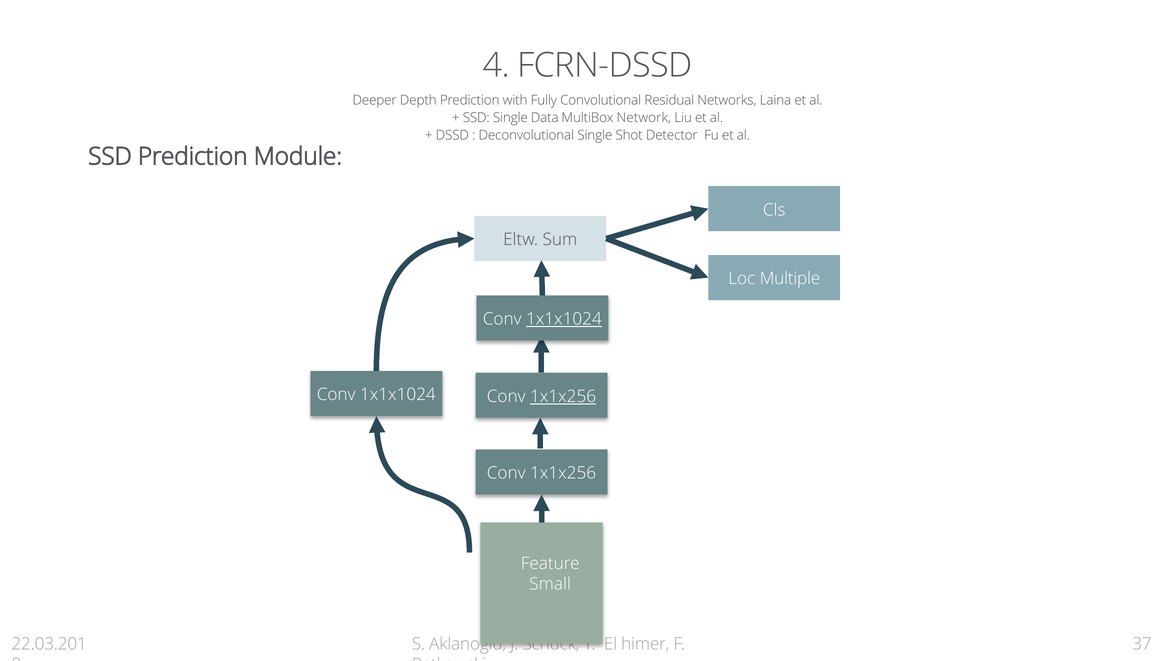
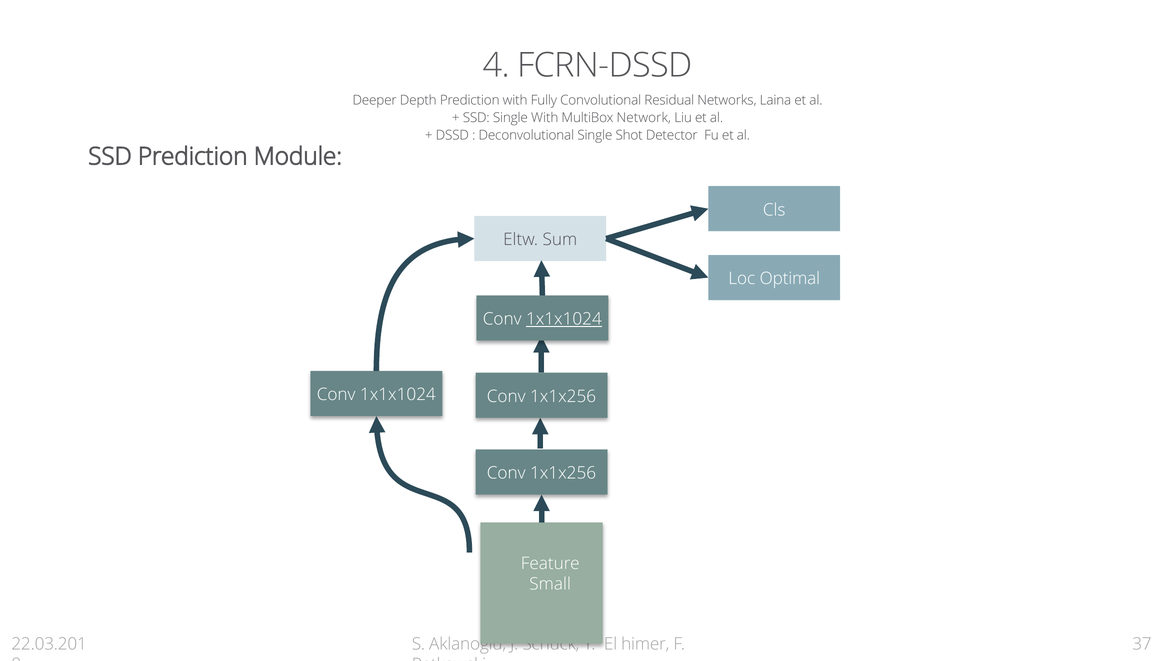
Single Data: Data -> With
Multiple: Multiple -> Optimal
1x1x256 at (563, 396) underline: present -> none
